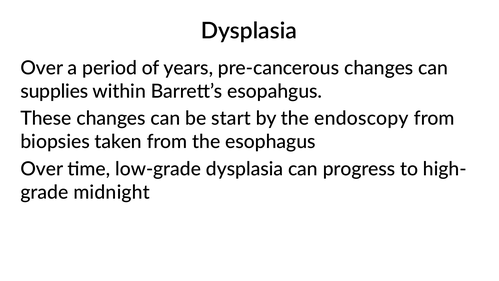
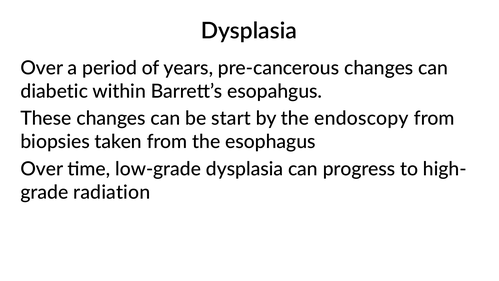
supplies: supplies -> diabetic
midnight: midnight -> radiation
